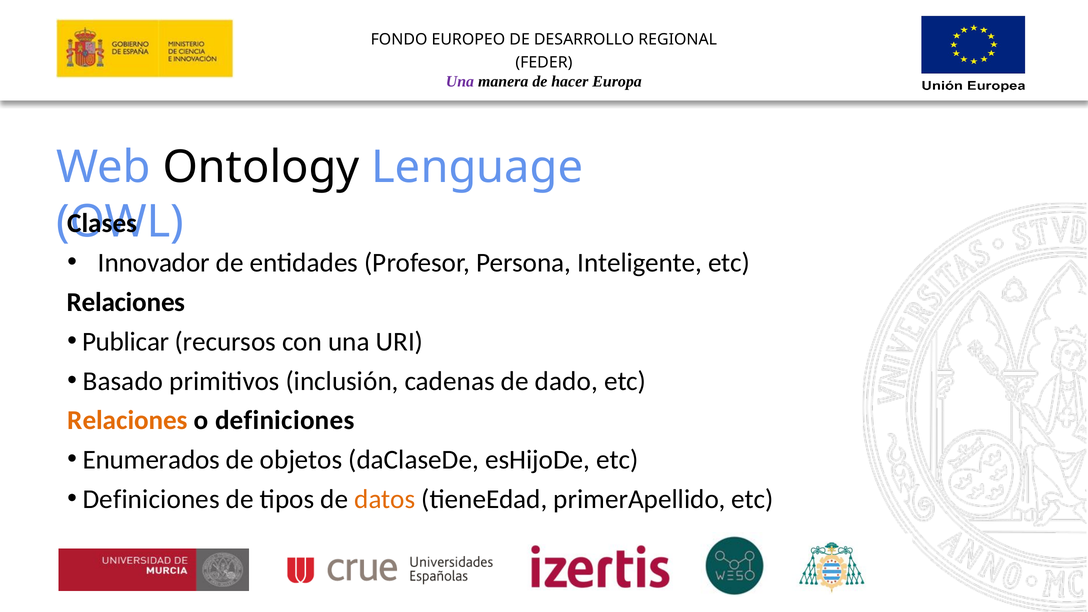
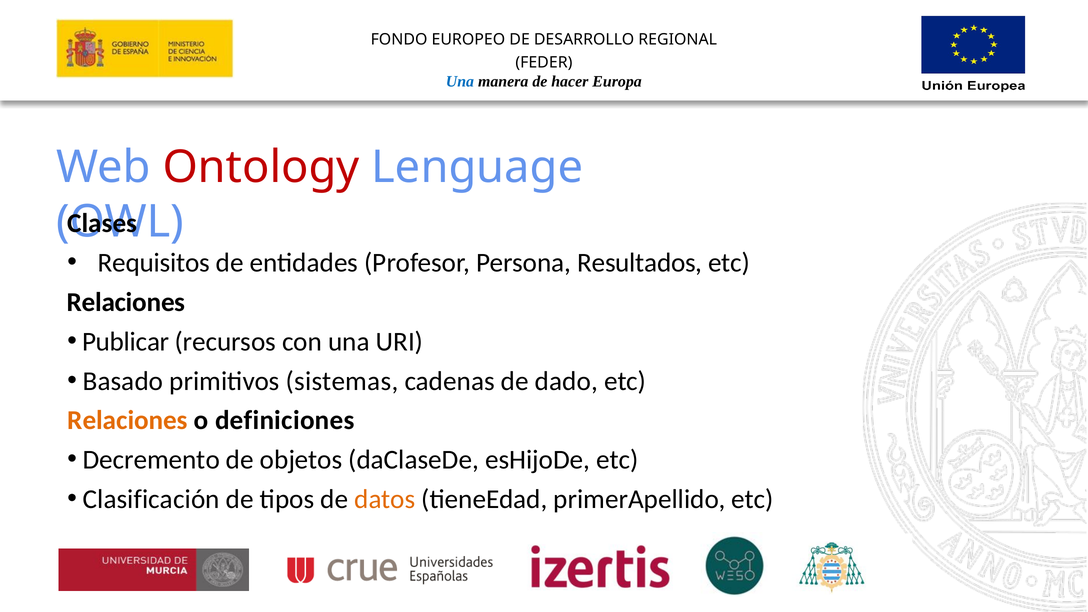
Una at (460, 81) colour: purple -> blue
Ontology colour: black -> red
Innovador: Innovador -> Requisitos
Inteligente: Inteligente -> Resultados
inclusión: inclusión -> sistemas
Enumerados: Enumerados -> Decremento
Definiciones at (151, 499): Definiciones -> Clasificación
